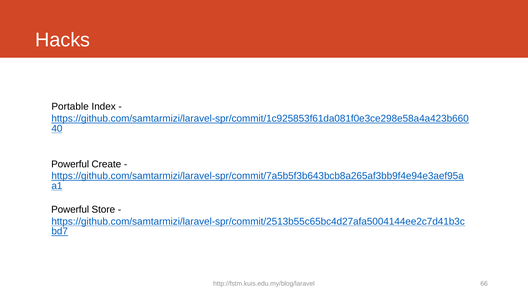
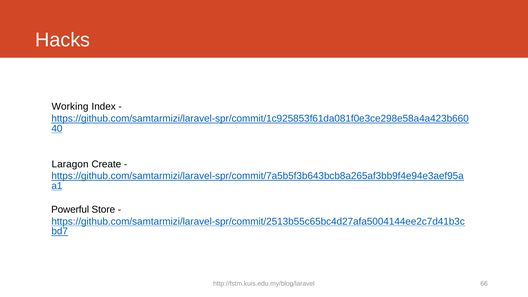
Portable: Portable -> Working
Powerful at (70, 164): Powerful -> Laragon
